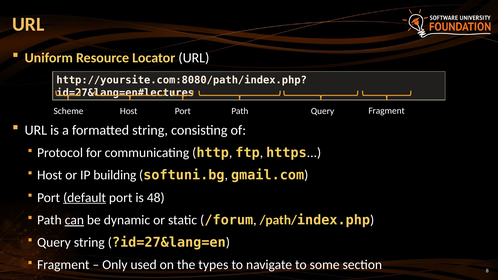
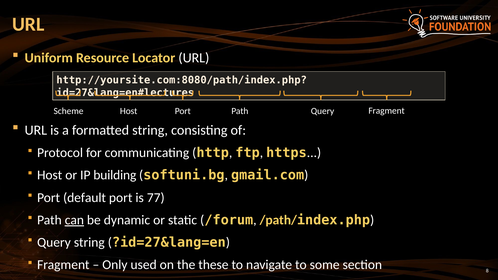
default underline: present -> none
48: 48 -> 77
types: types -> these
